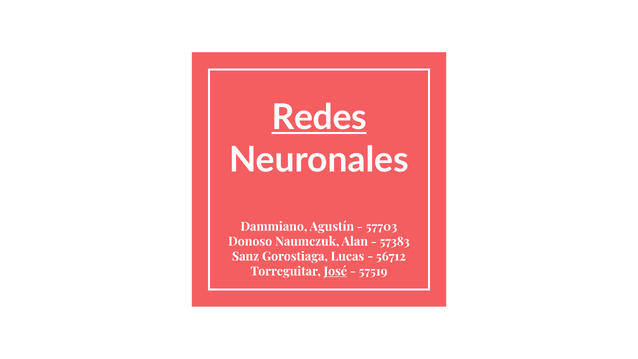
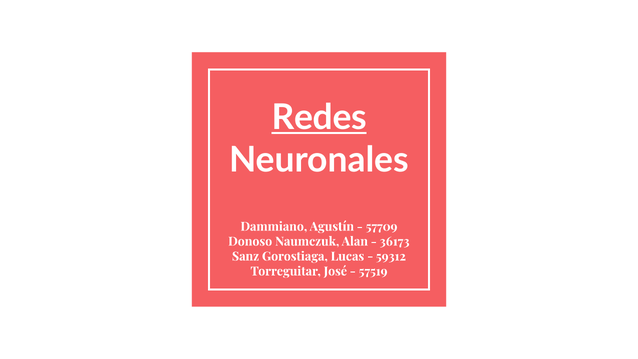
57703: 57703 -> 57709
57383: 57383 -> 36173
56712: 56712 -> 59312
José underline: present -> none
